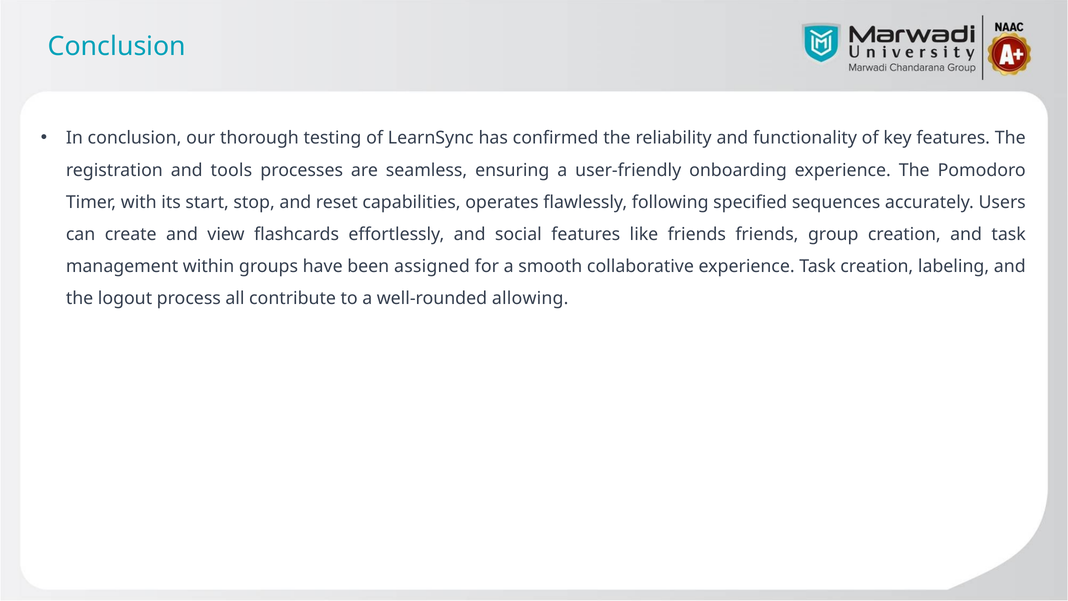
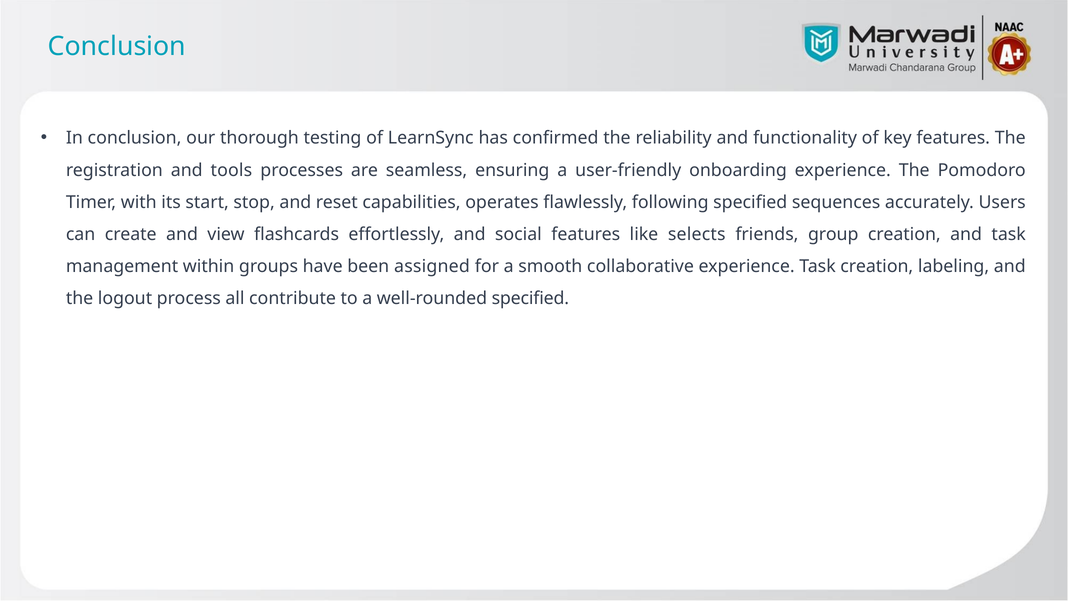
like friends: friends -> selects
well-rounded allowing: allowing -> specified
